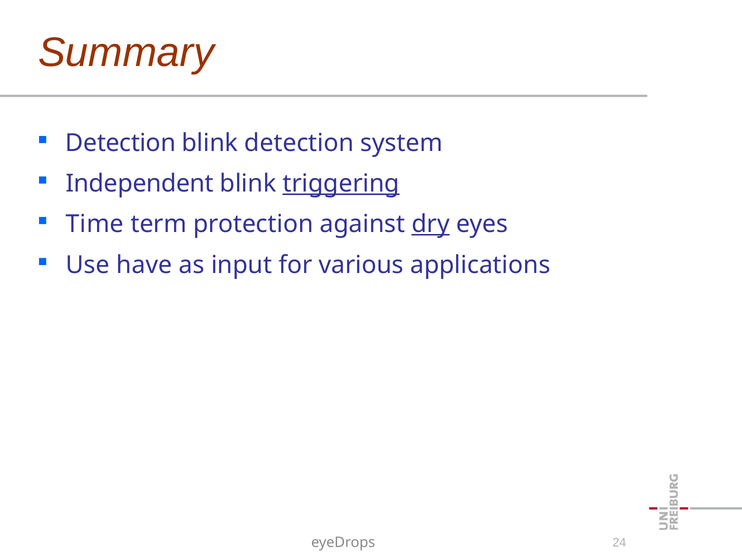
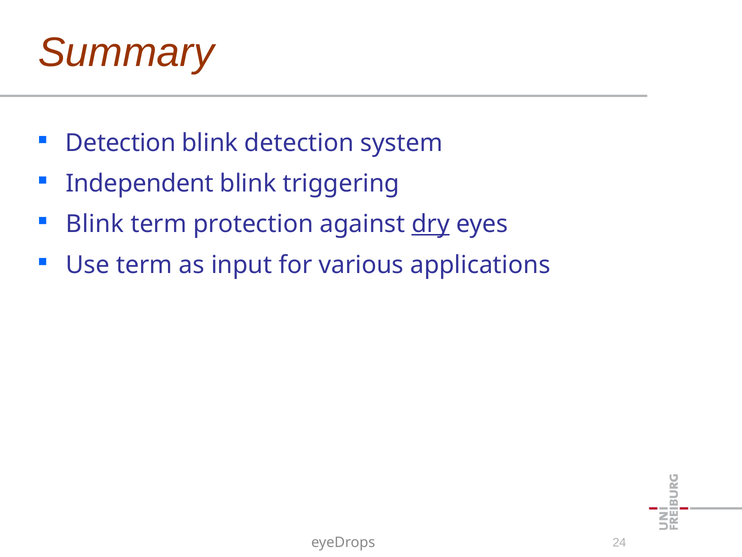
triggering underline: present -> none
Time at (95, 224): Time -> Blink
Use have: have -> term
